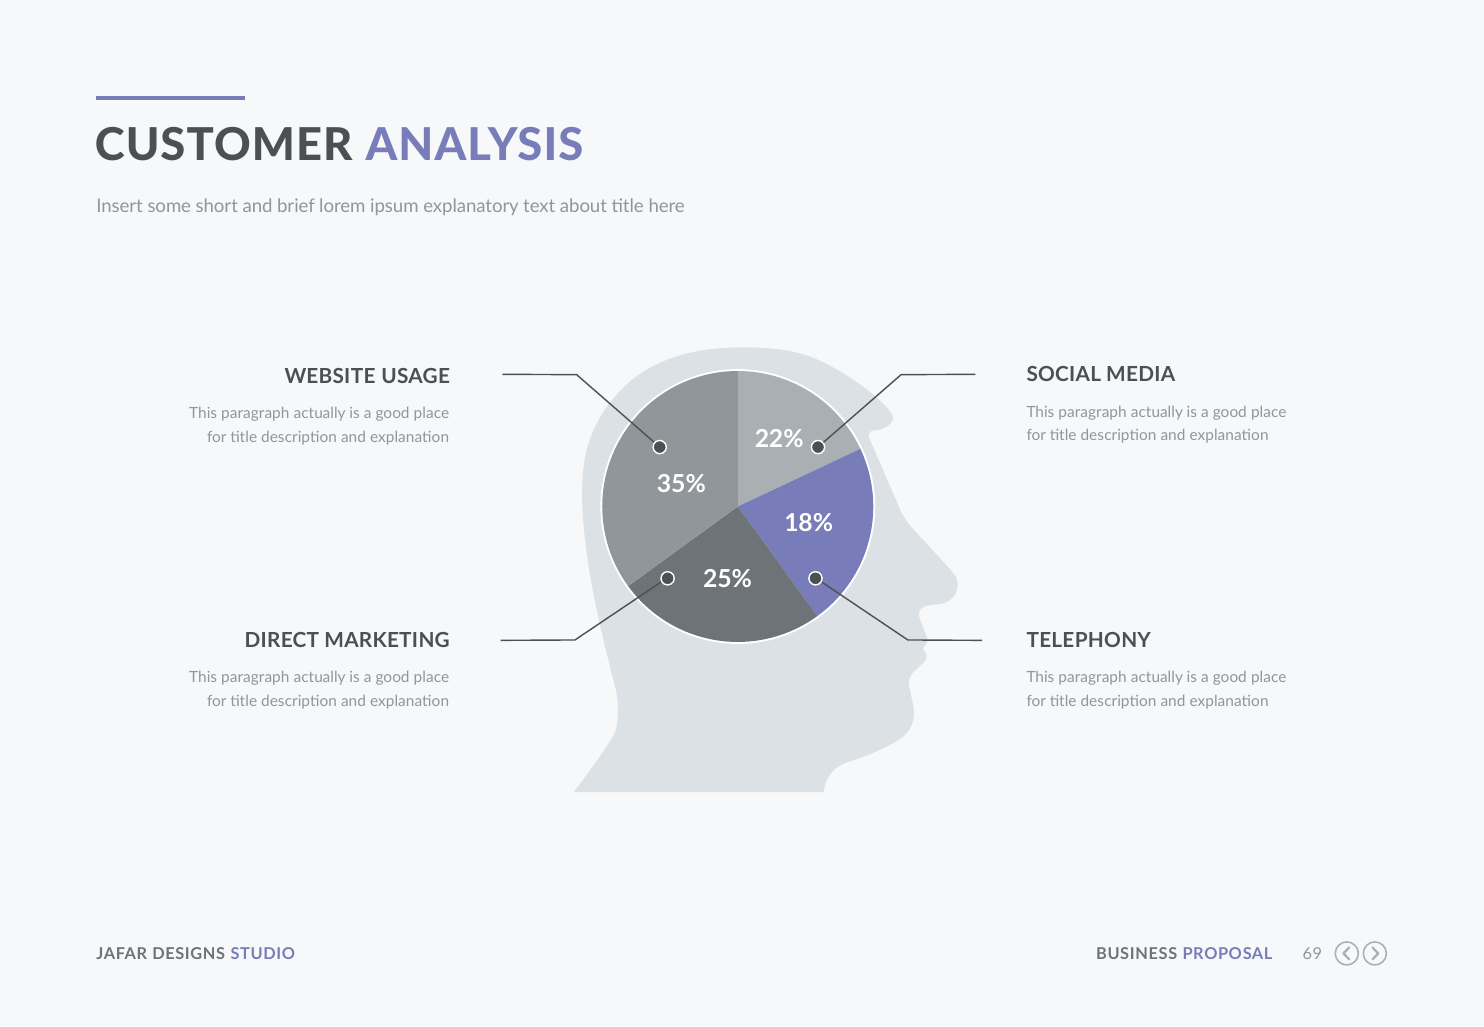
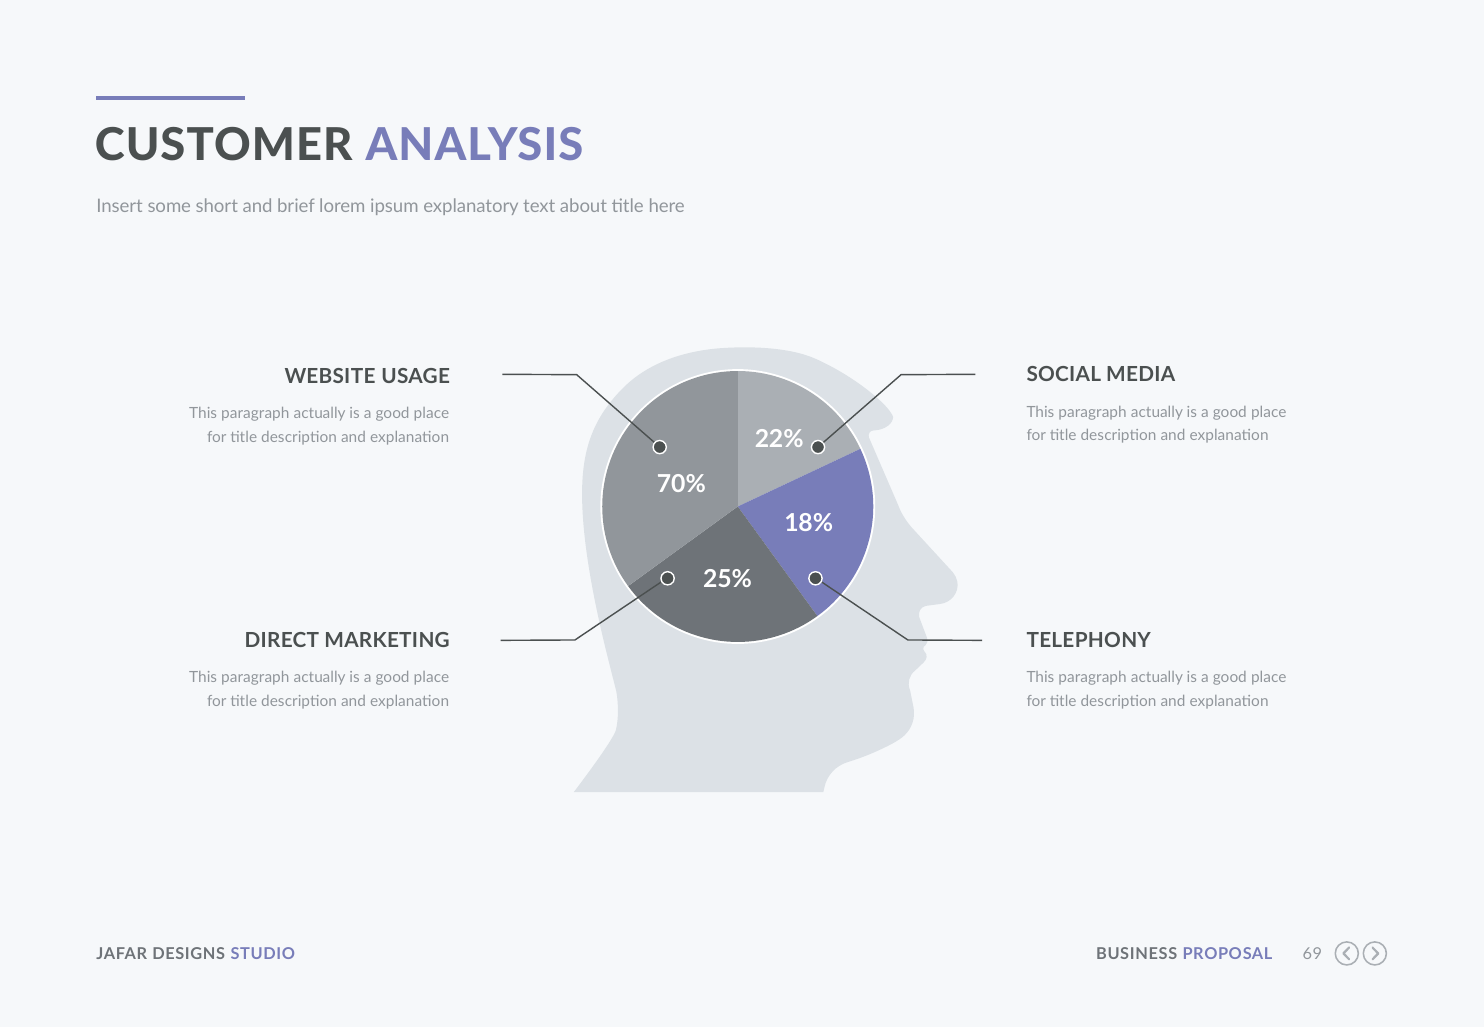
35%: 35% -> 70%
